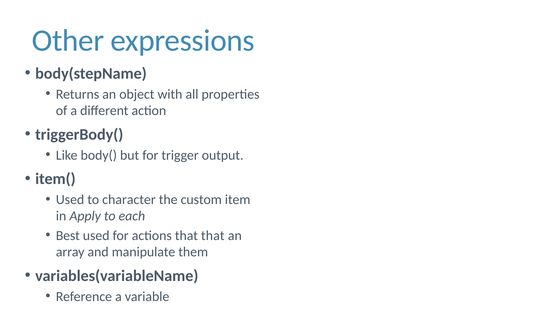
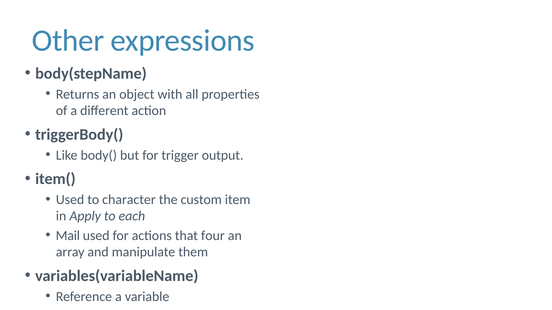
Best: Best -> Mail
that that: that -> four
